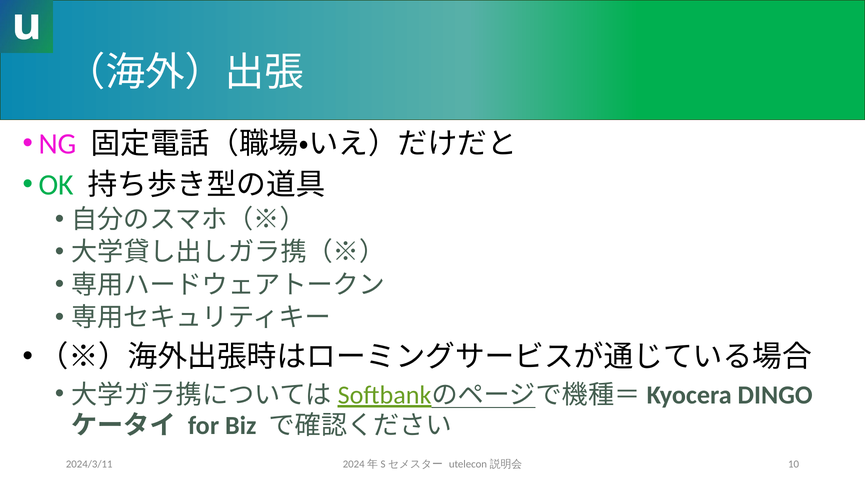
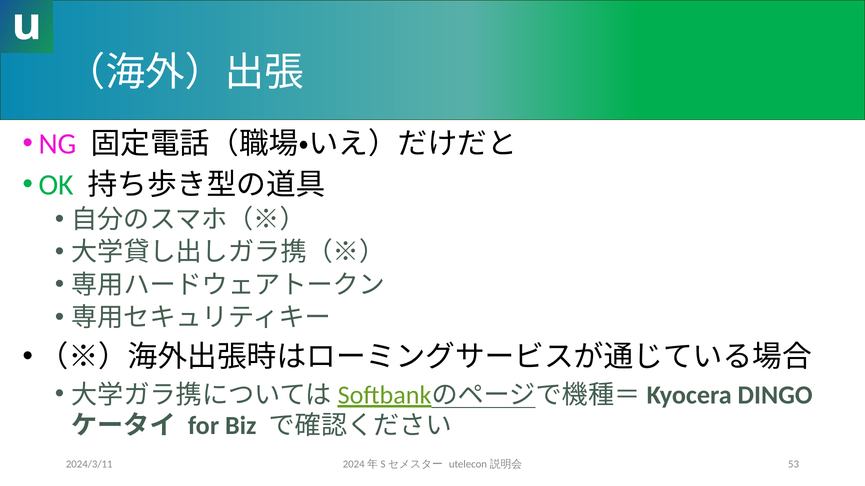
10: 10 -> 53
